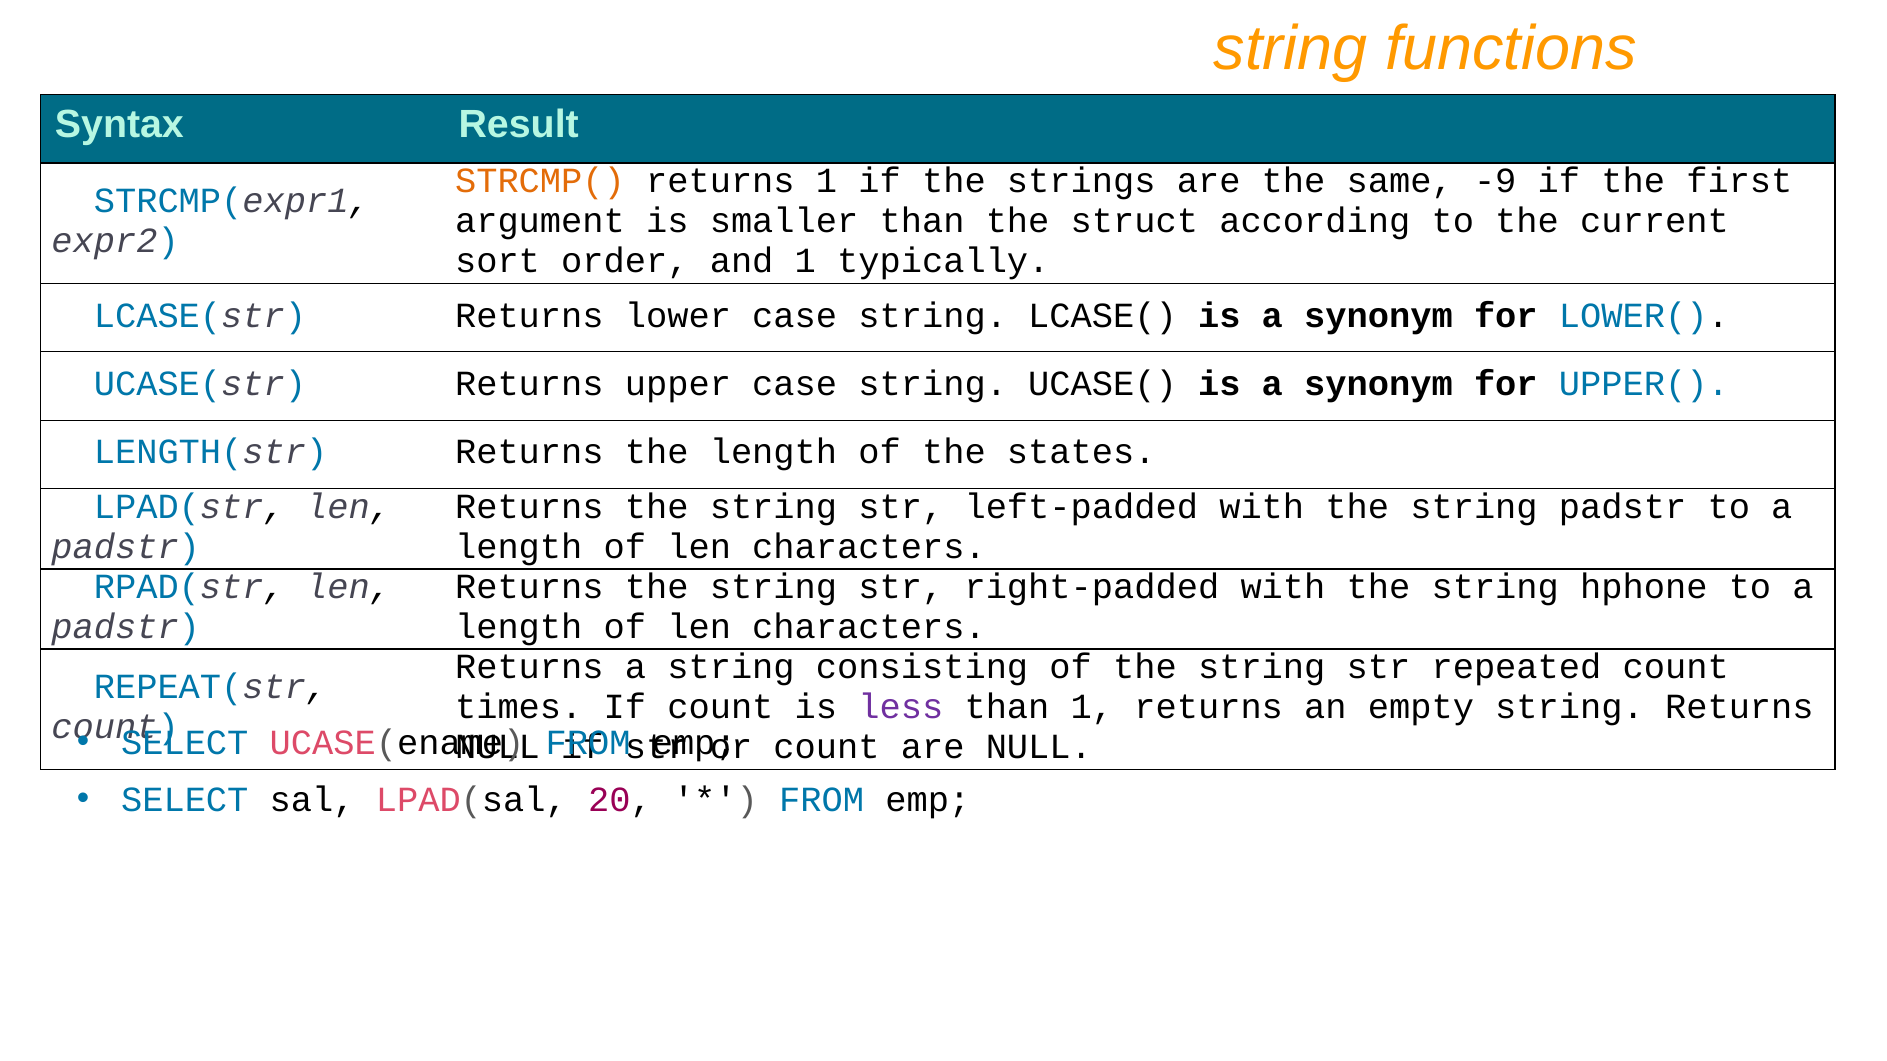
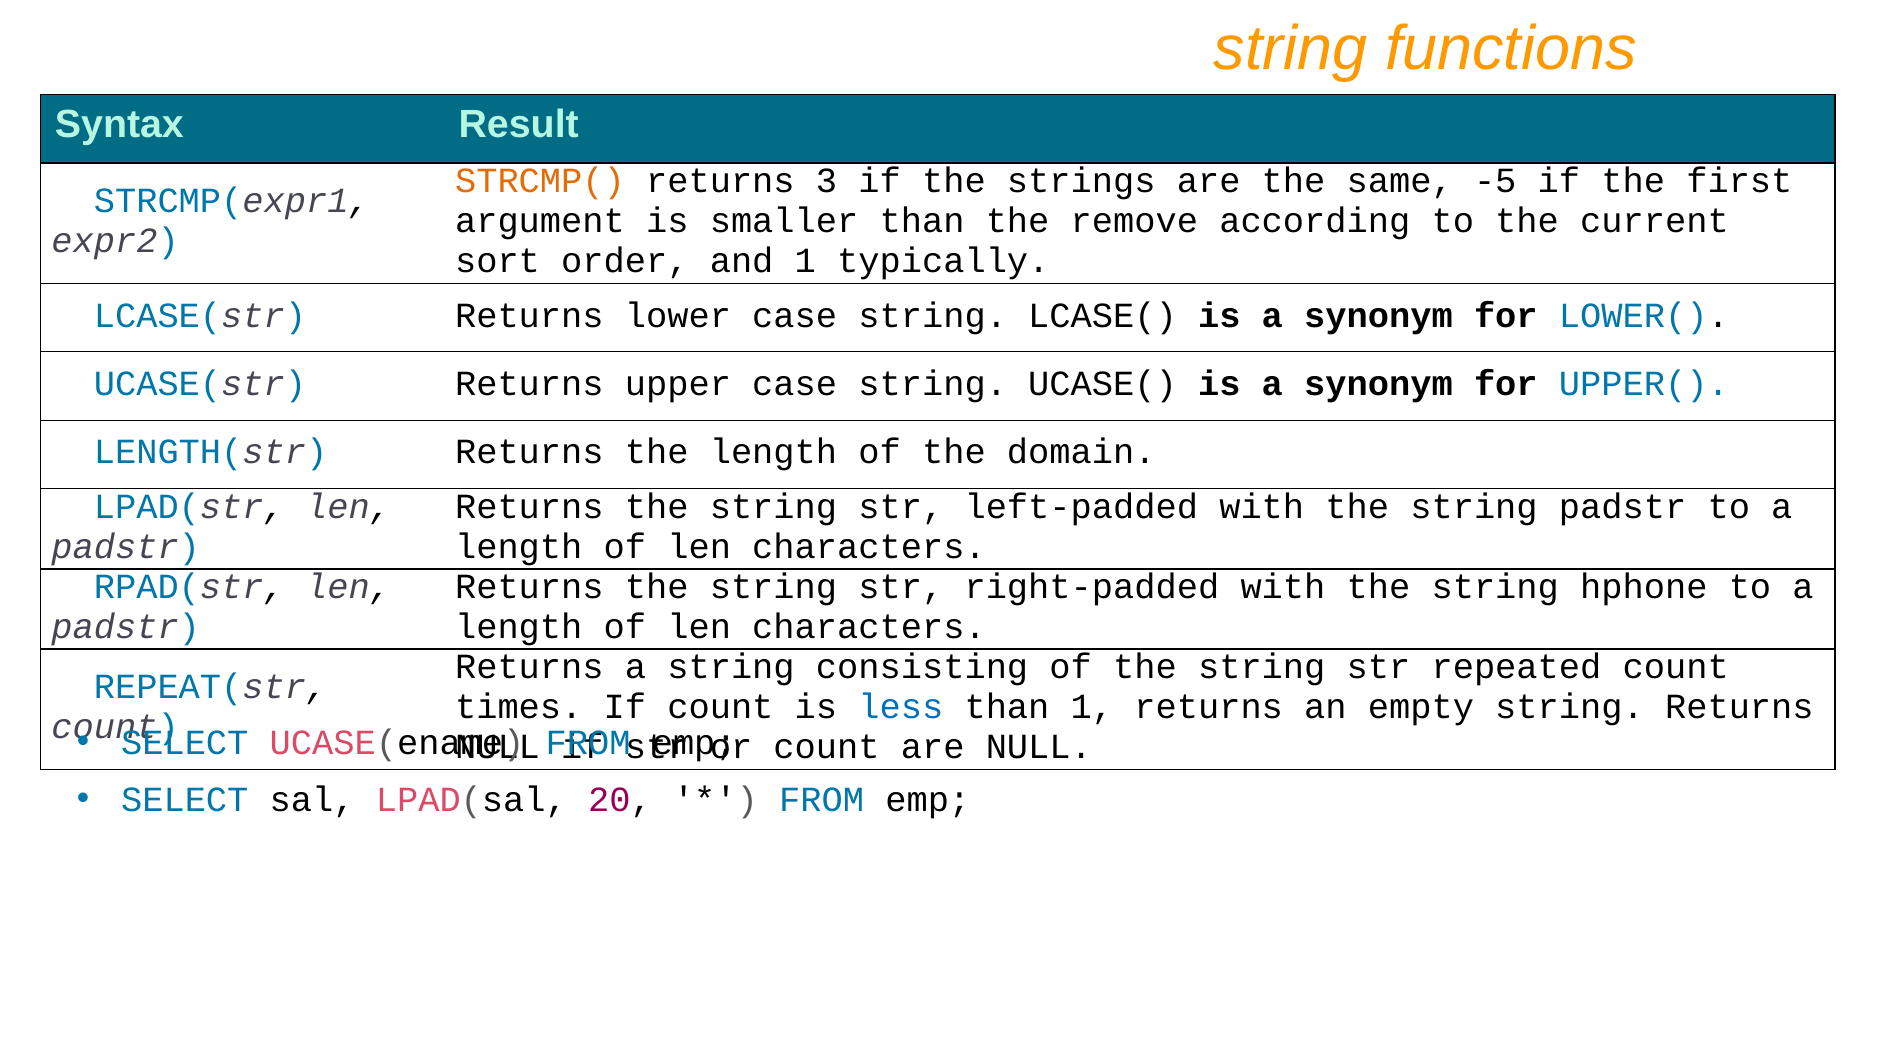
returns 1: 1 -> 3
-9: -9 -> -5
struct: struct -> remove
states: states -> domain
less colour: purple -> blue
